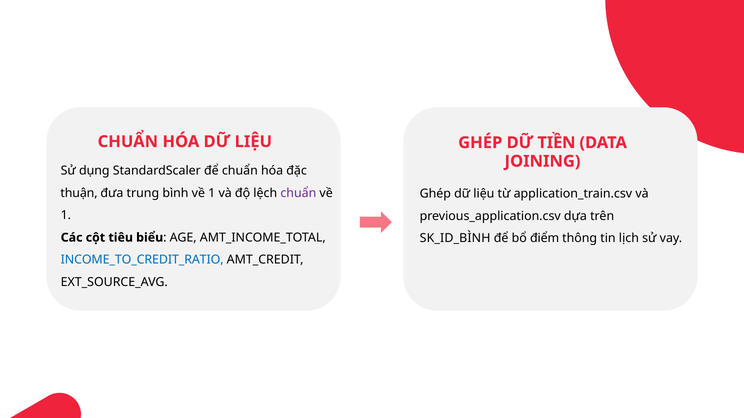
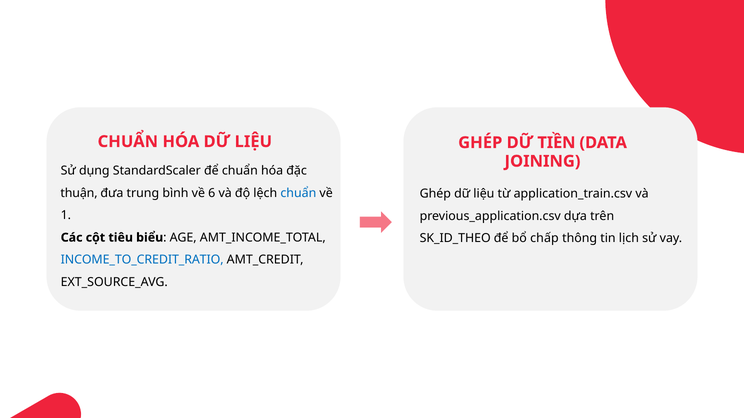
bình về 1: 1 -> 6
chuẩn at (298, 193) colour: purple -> blue
SK_ID_BÌNH: SK_ID_BÌNH -> SK_ID_THEO
điểm: điểm -> chấp
